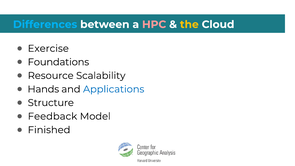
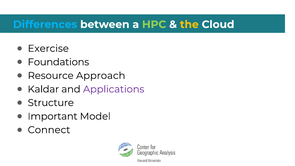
HPC colour: pink -> light green
Scalability: Scalability -> Approach
Hands: Hands -> Kaldar
Applications colour: blue -> purple
Feedback: Feedback -> Important
Finished: Finished -> Connect
